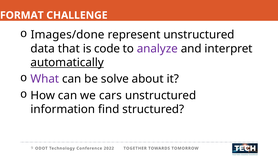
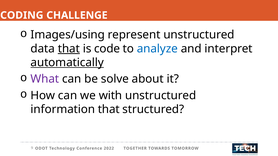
FORMAT: FORMAT -> CODING
Images/done: Images/done -> Images/using
that at (69, 49) underline: none -> present
analyze colour: purple -> blue
cars: cars -> with
information find: find -> that
